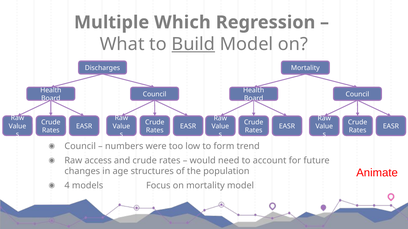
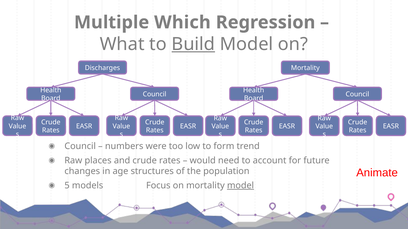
access: access -> places
4: 4 -> 5
model at (240, 186) underline: none -> present
